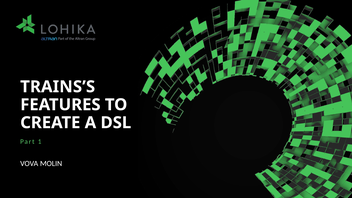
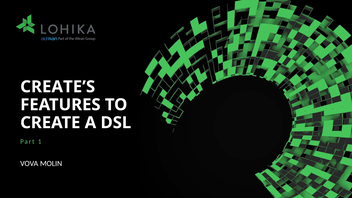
TRAINS’S: TRAINS’S -> CREATE’S
